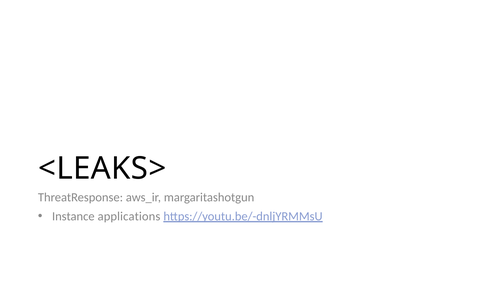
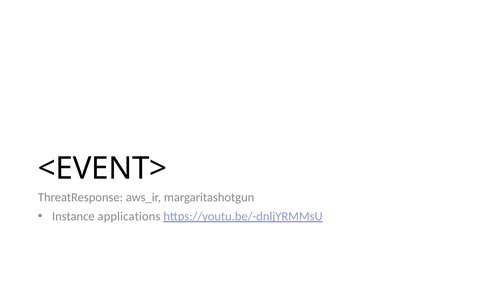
<LEAKS>: <LEAKS> -> <EVENT>
